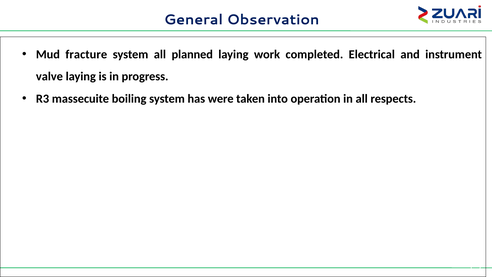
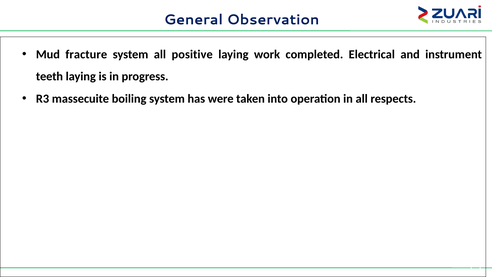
planned: planned -> positive
valve: valve -> teeth
